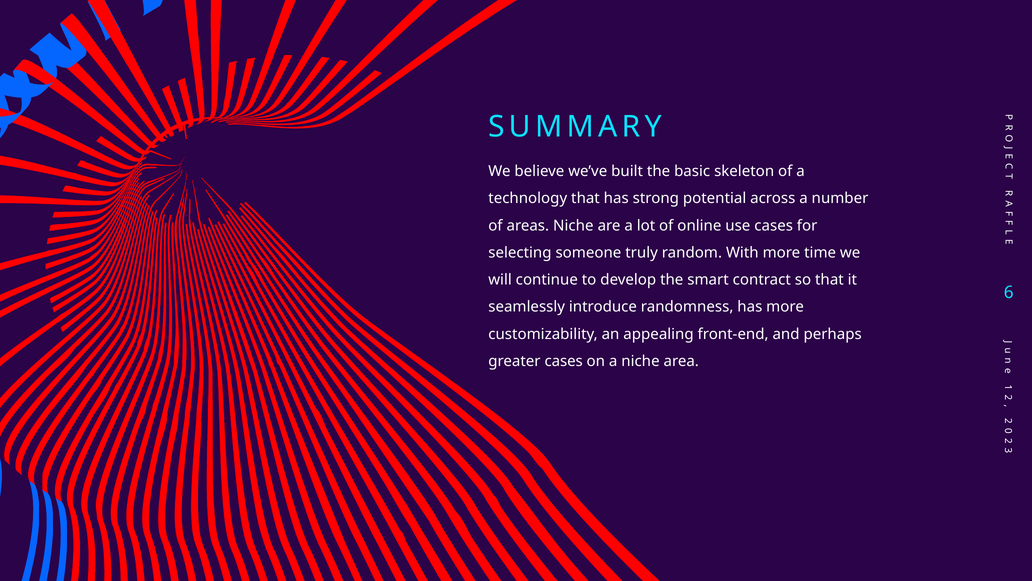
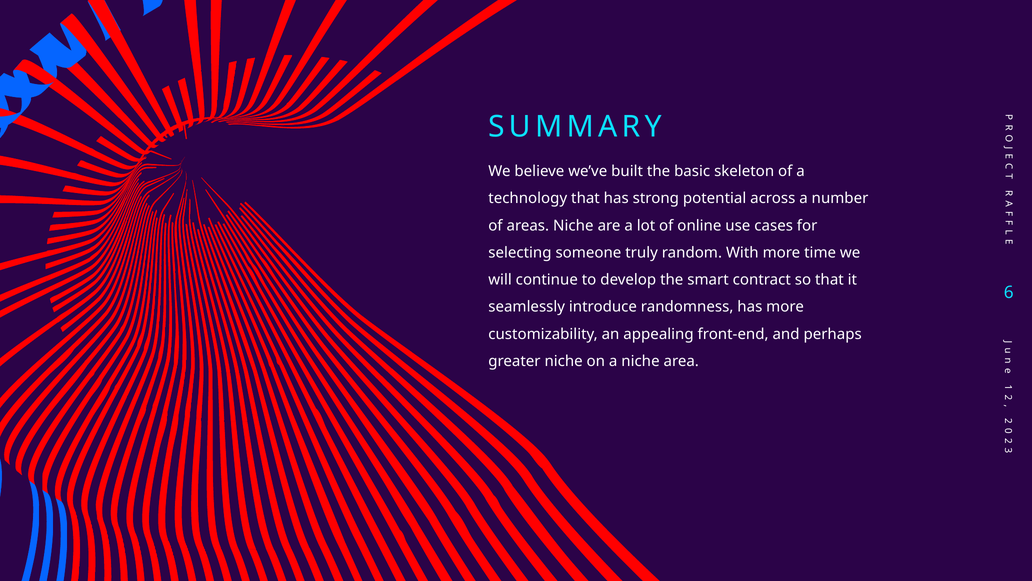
greater cases: cases -> niche
